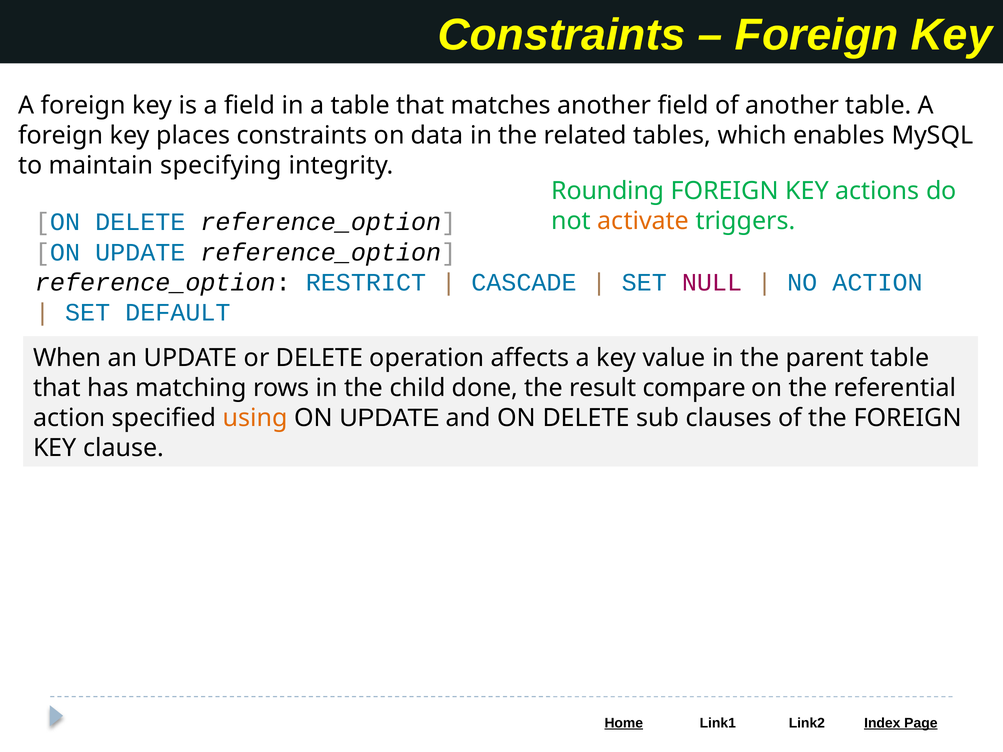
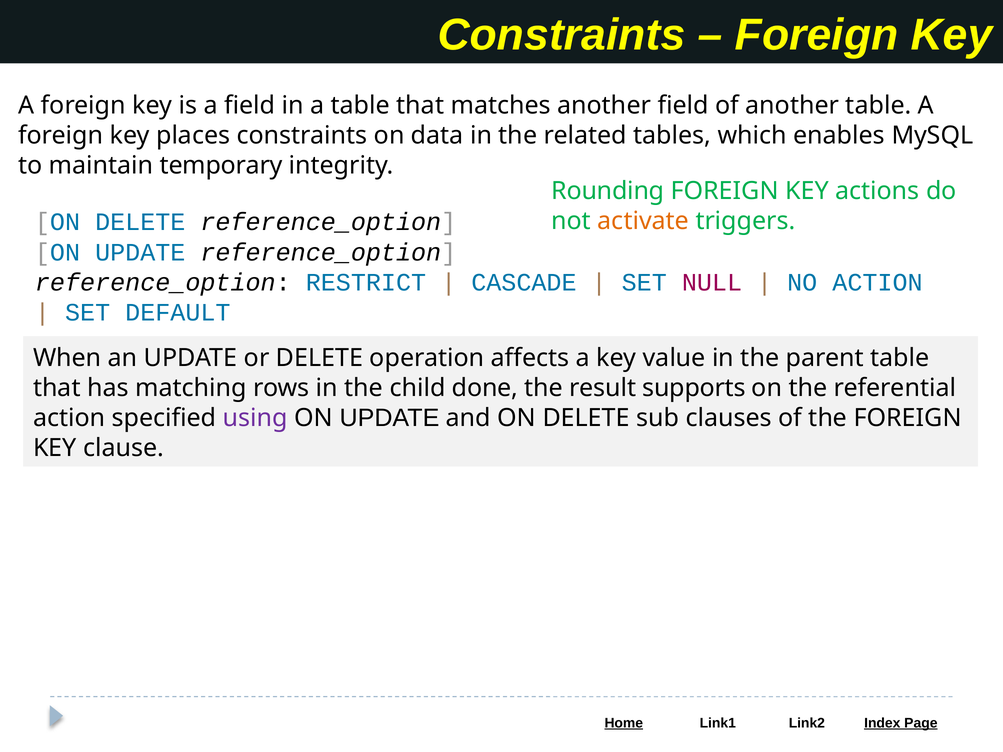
specifying: specifying -> temporary
compare: compare -> supports
using colour: orange -> purple
